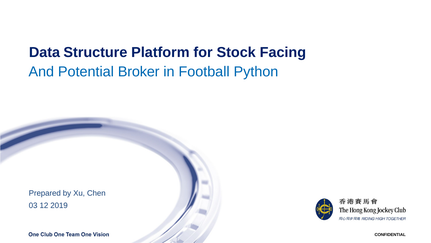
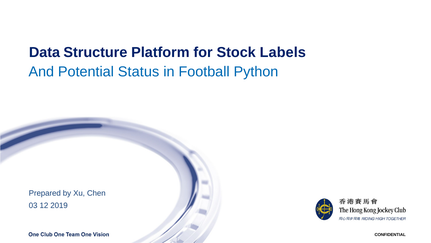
Facing: Facing -> Labels
Broker: Broker -> Status
